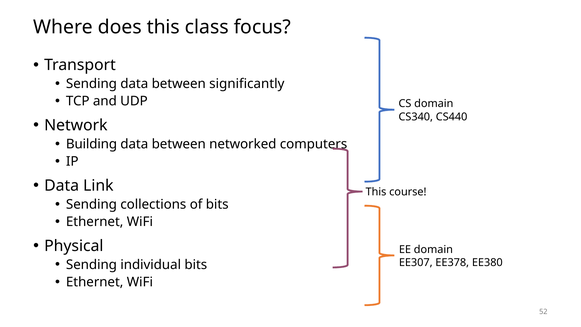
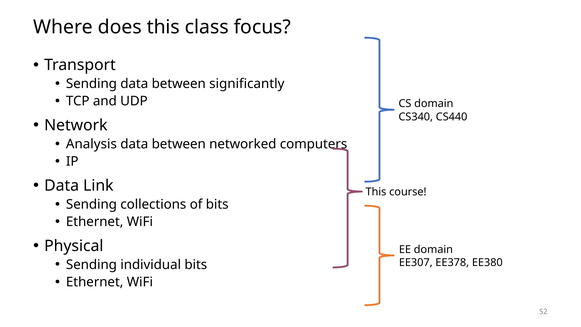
Building: Building -> Analysis
